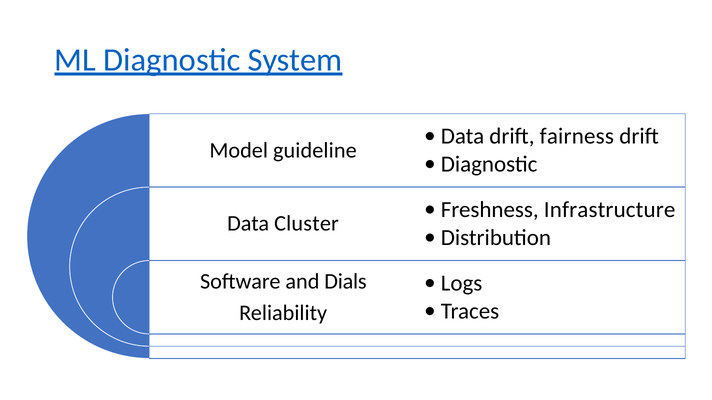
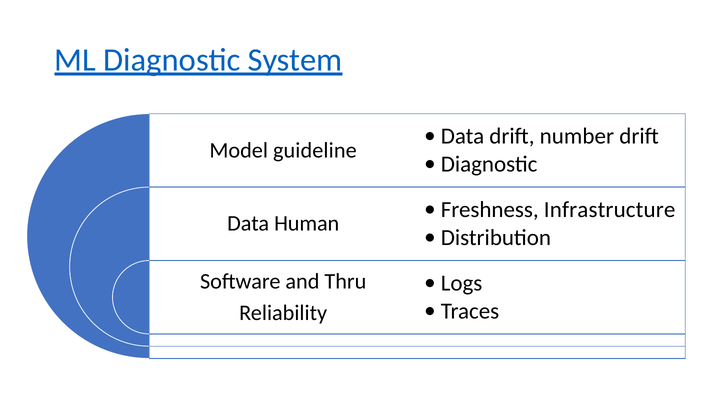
fairness: fairness -> number
Cluster: Cluster -> Human
Dials: Dials -> Thru
